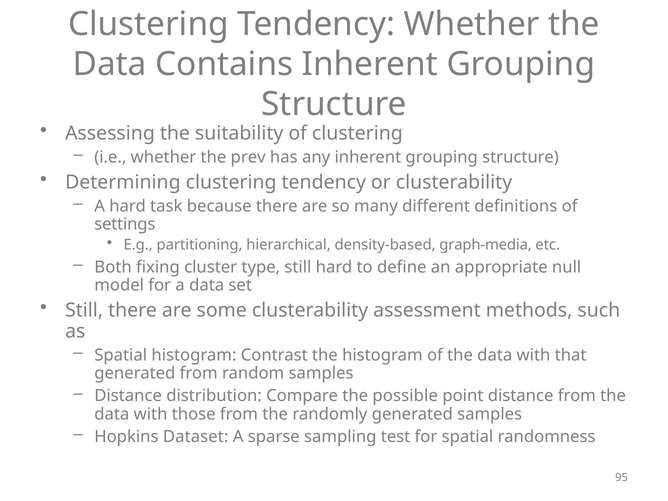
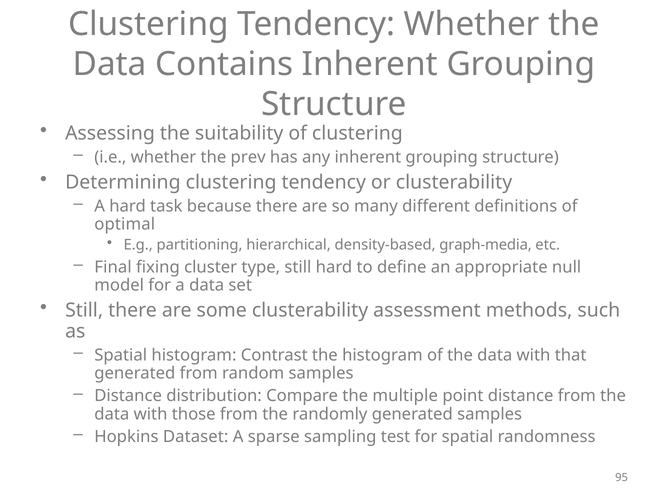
settings: settings -> optimal
Both: Both -> Final
possible: possible -> multiple
